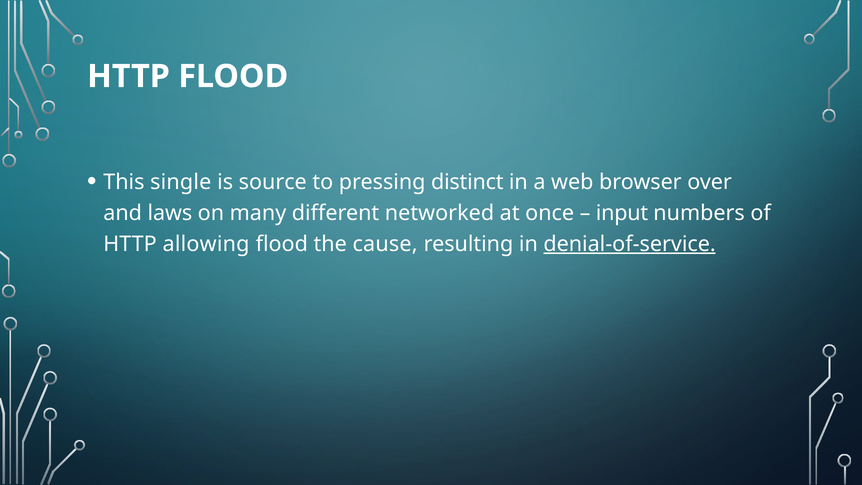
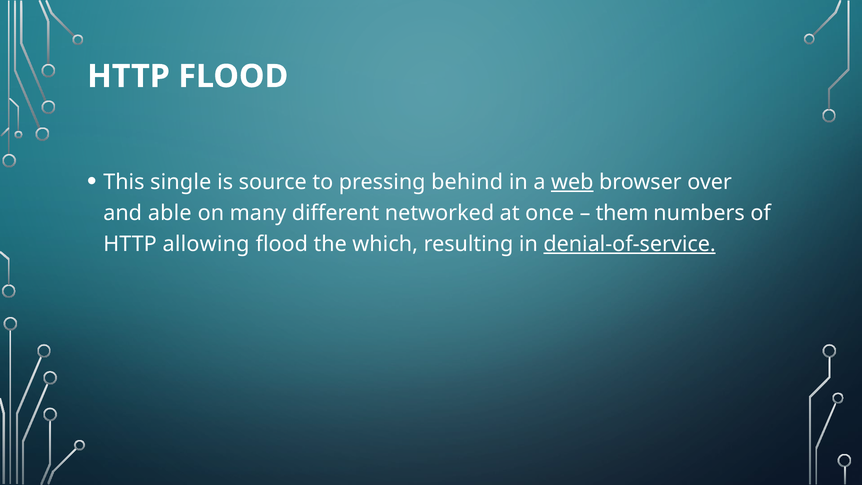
distinct: distinct -> behind
web underline: none -> present
laws: laws -> able
input: input -> them
cause: cause -> which
